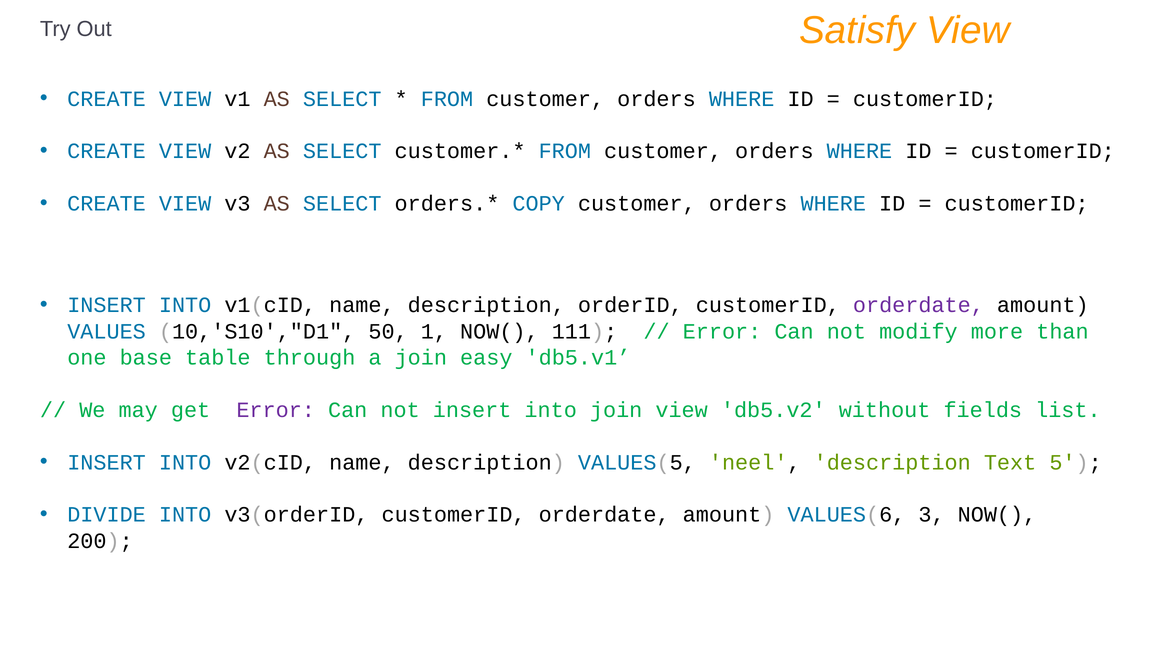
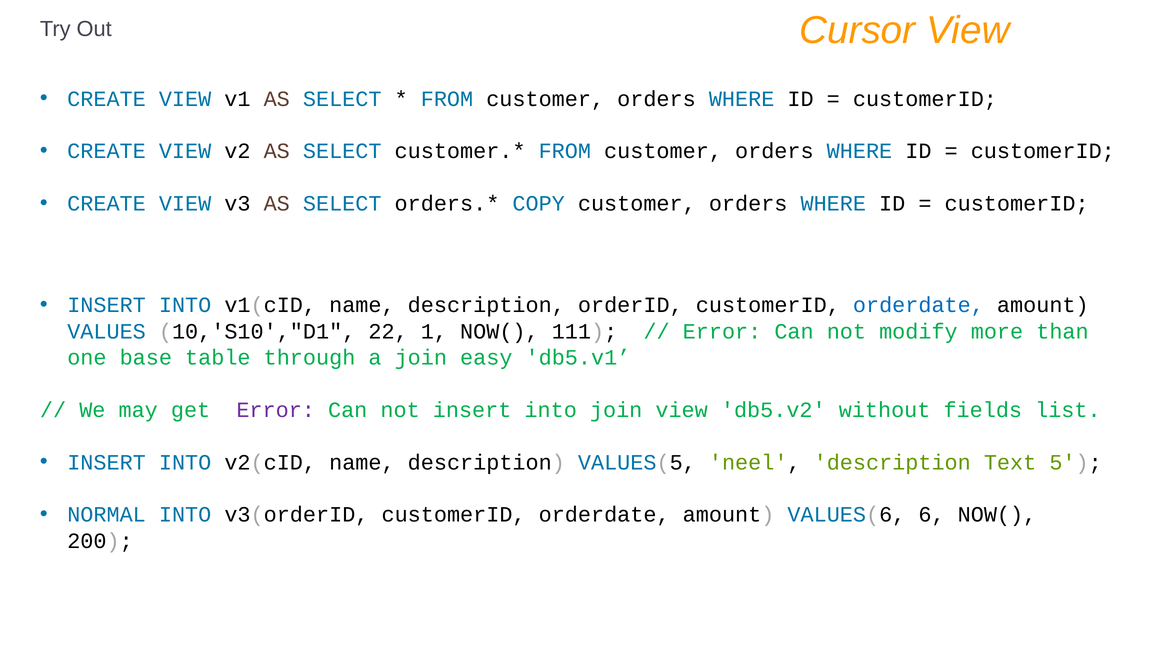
Satisfy: Satisfy -> Cursor
orderdate at (918, 305) colour: purple -> blue
50: 50 -> 22
DIVIDE: DIVIDE -> NORMAL
3: 3 -> 6
